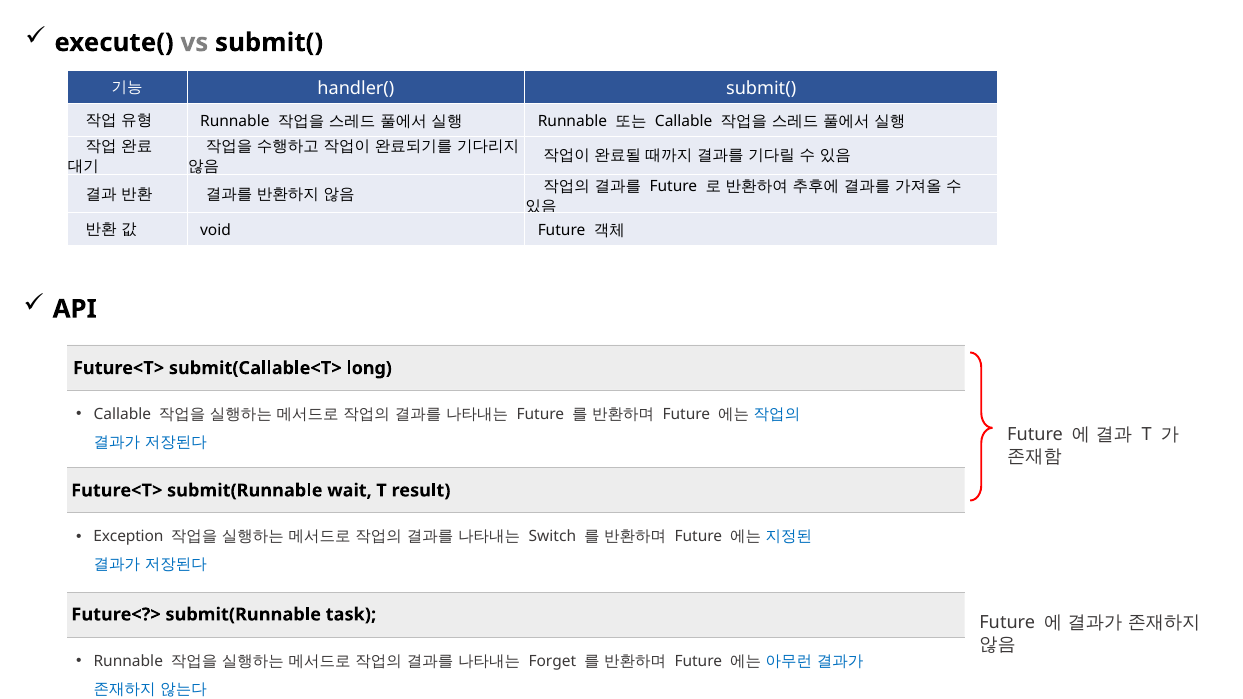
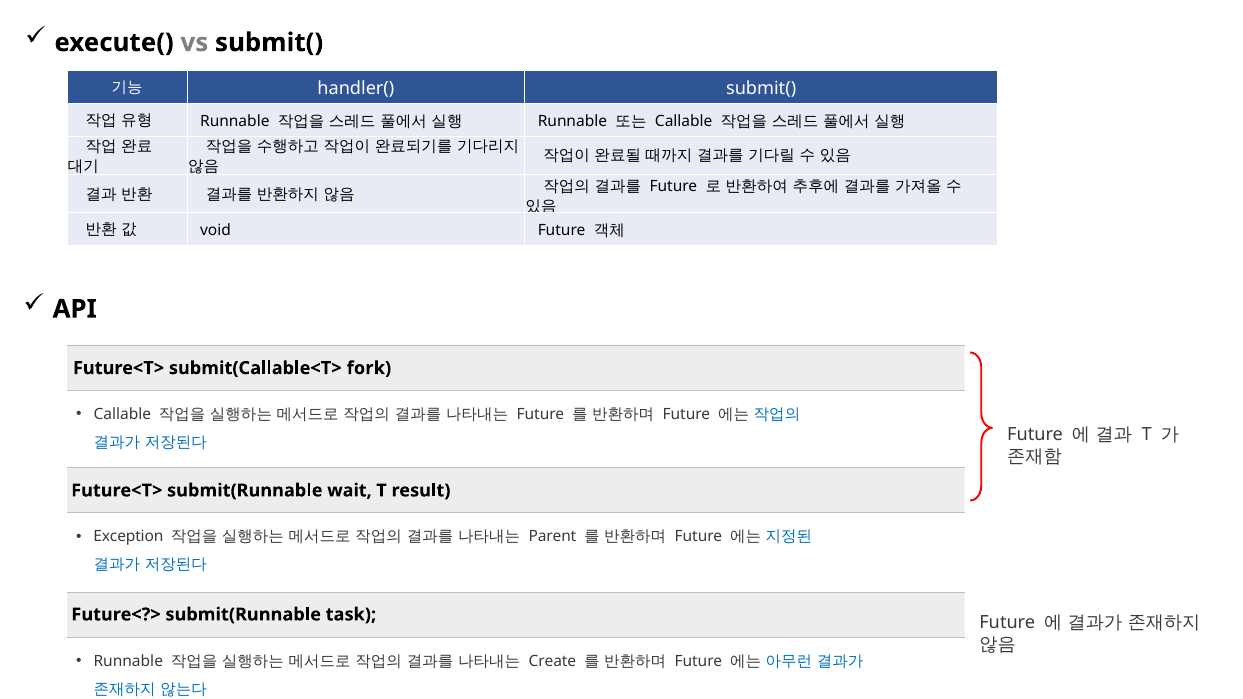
long: long -> fork
Switch: Switch -> Parent
Forget: Forget -> Create
